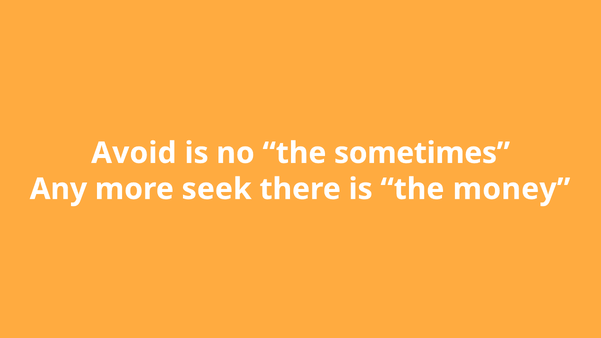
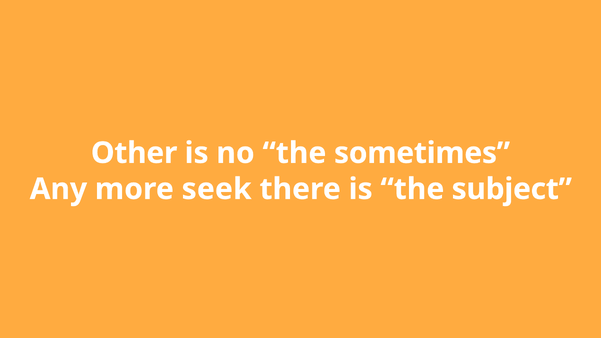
Avoid: Avoid -> Other
money: money -> subject
